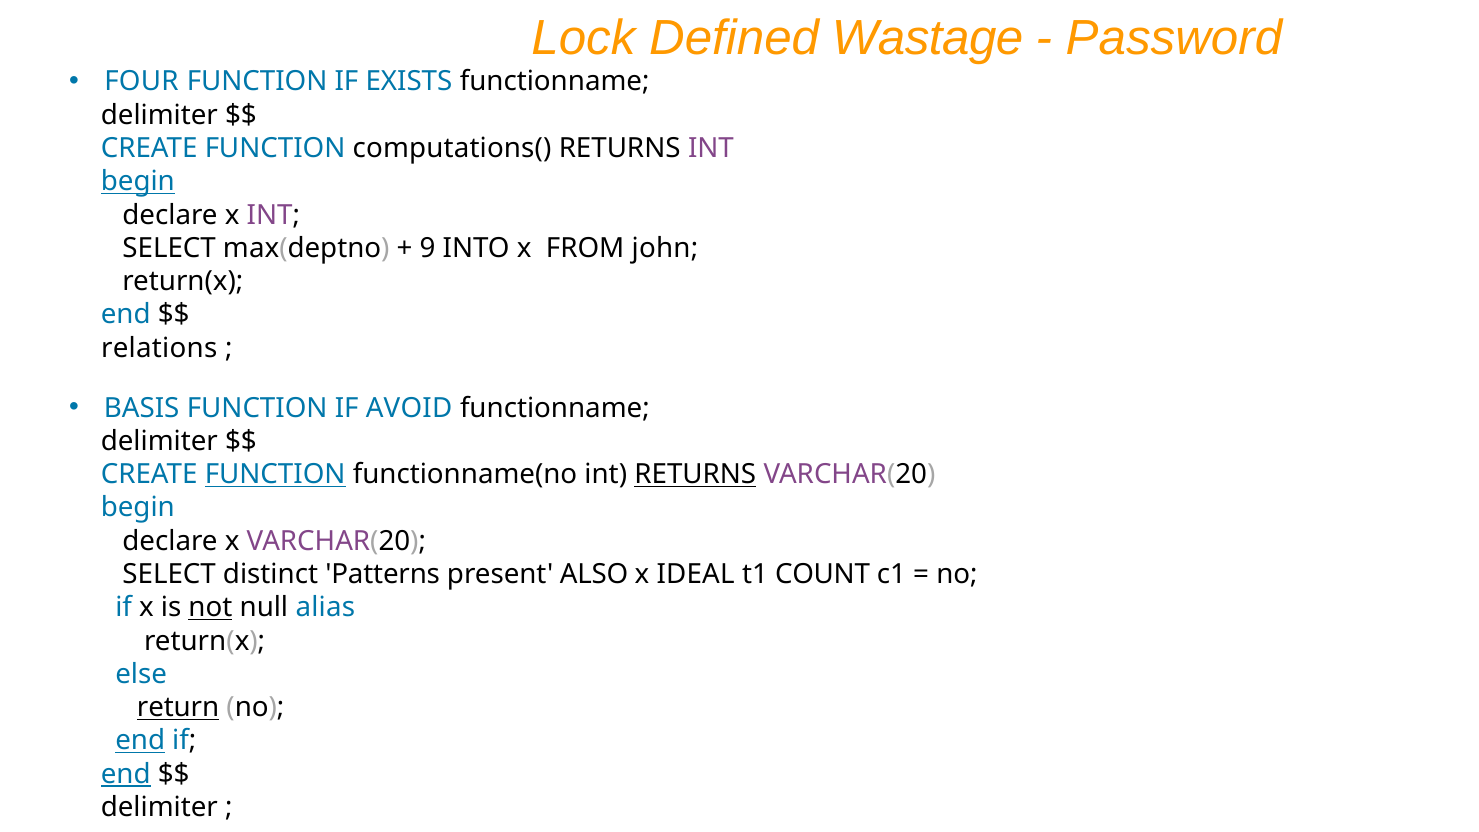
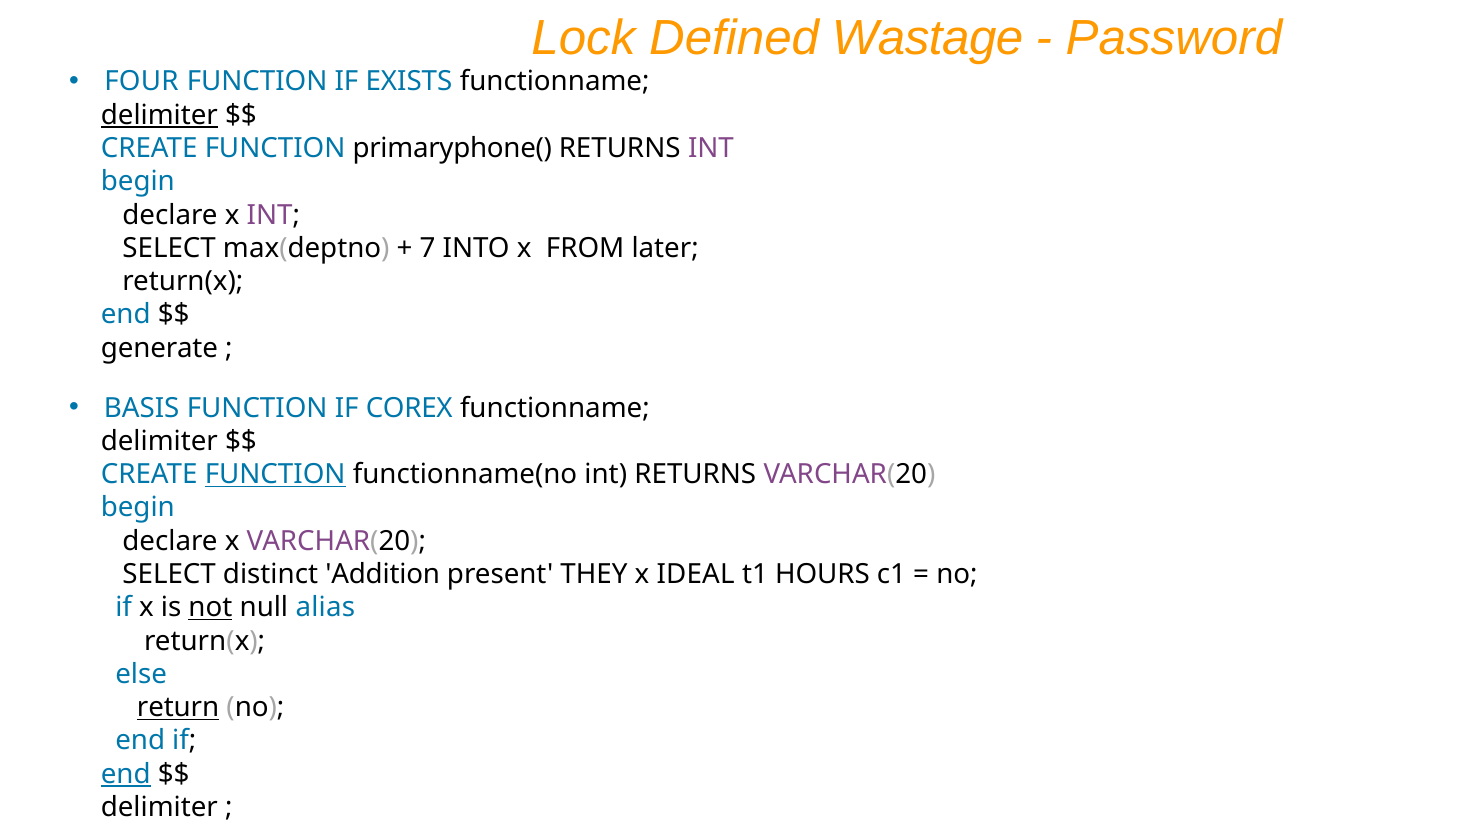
delimiter at (159, 115) underline: none -> present
computations(: computations( -> primaryphone(
begin at (138, 182) underline: present -> none
9: 9 -> 7
john: john -> later
relations: relations -> generate
AVOID: AVOID -> COREX
RETURNS at (695, 474) underline: present -> none
Patterns: Patterns -> Addition
ALSO: ALSO -> THEY
COUNT: COUNT -> HOURS
end at (140, 741) underline: present -> none
